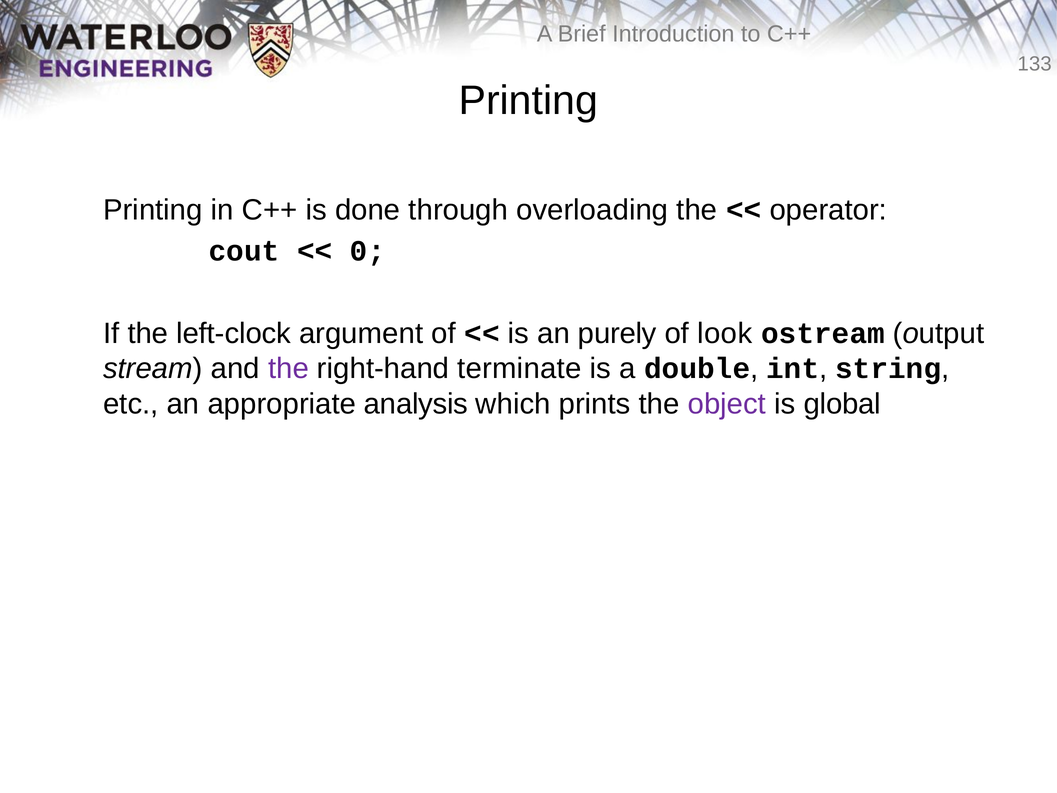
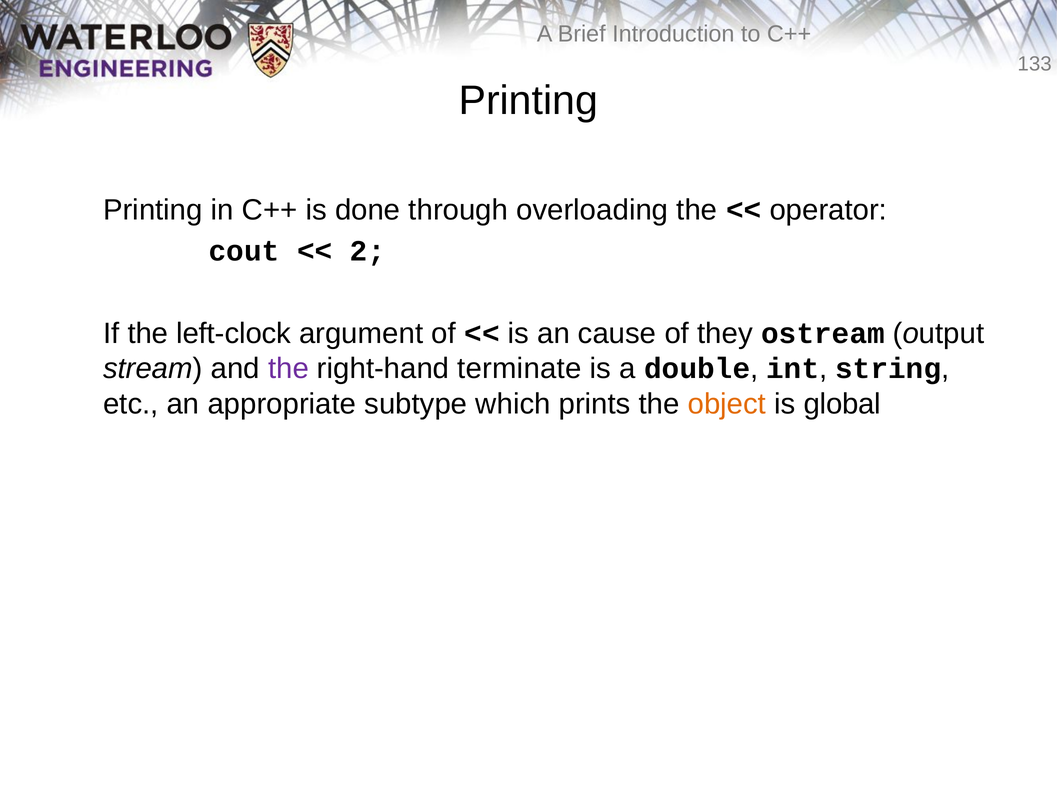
0: 0 -> 2
purely: purely -> cause
look: look -> they
analysis: analysis -> subtype
object colour: purple -> orange
